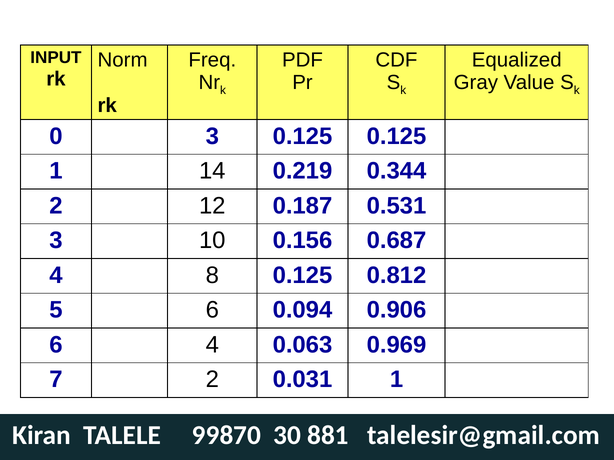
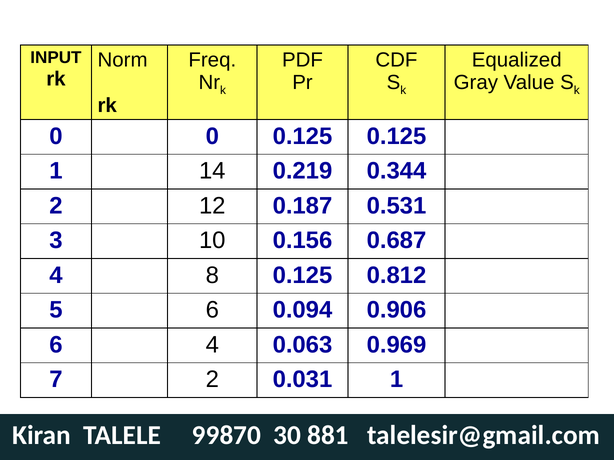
0 3: 3 -> 0
